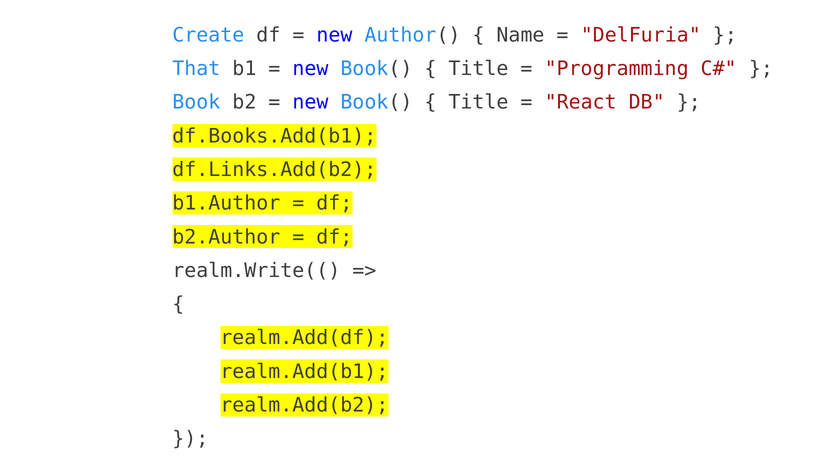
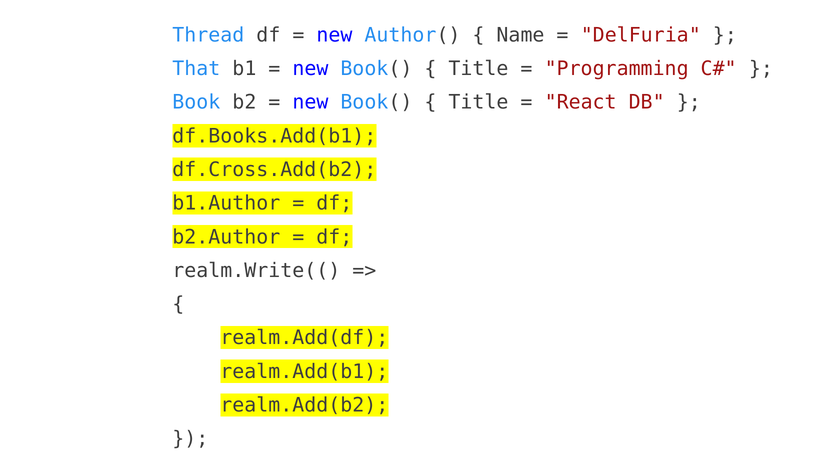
Create: Create -> Thread
df.Links.Add(b2: df.Links.Add(b2 -> df.Cross.Add(b2
